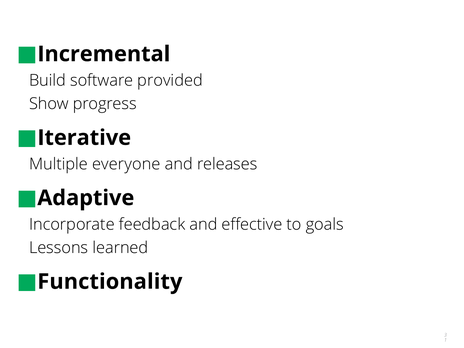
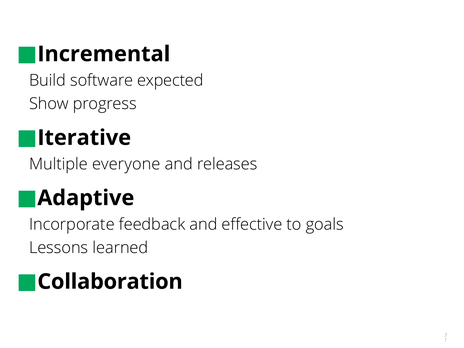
provided: provided -> expected
Functionality: Functionality -> Collaboration
